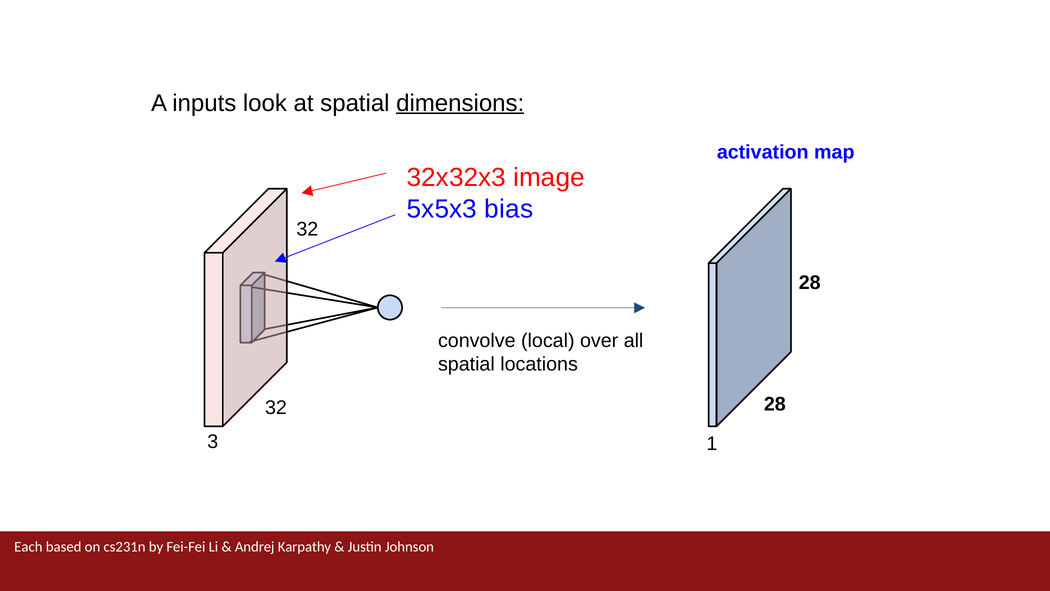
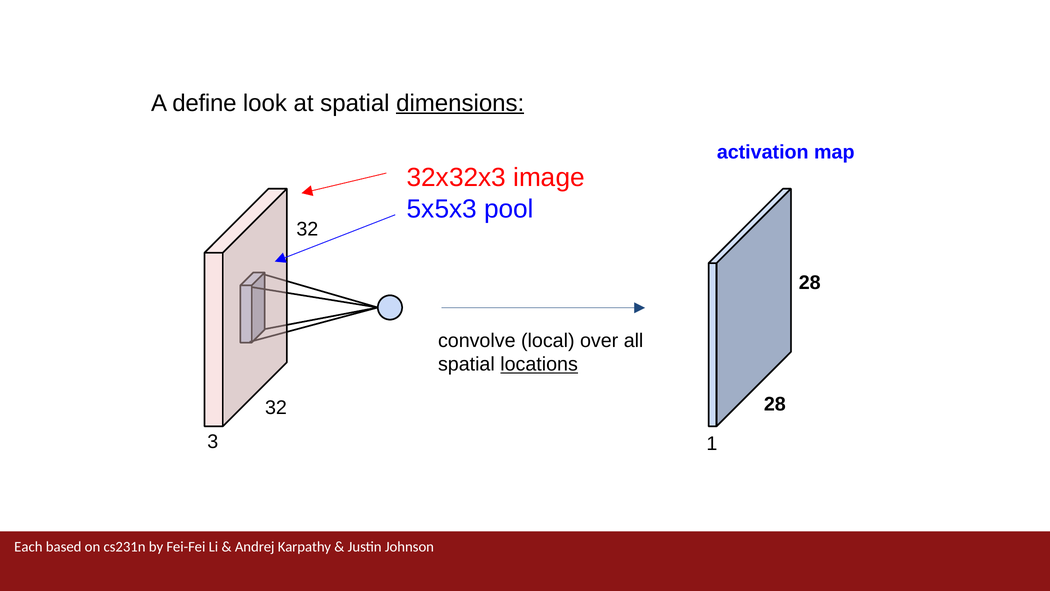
inputs: inputs -> define
bias: bias -> pool
locations underline: none -> present
